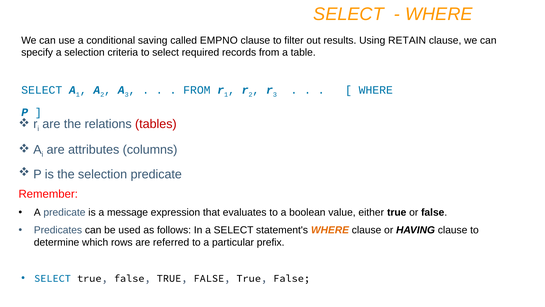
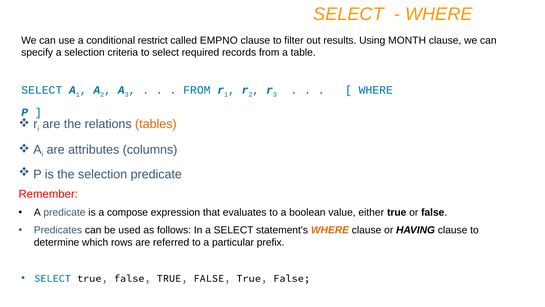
saving: saving -> restrict
RETAIN: RETAIN -> MONTH
tables colour: red -> orange
message: message -> compose
